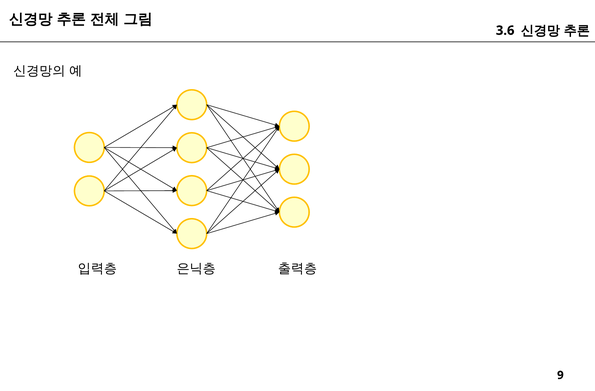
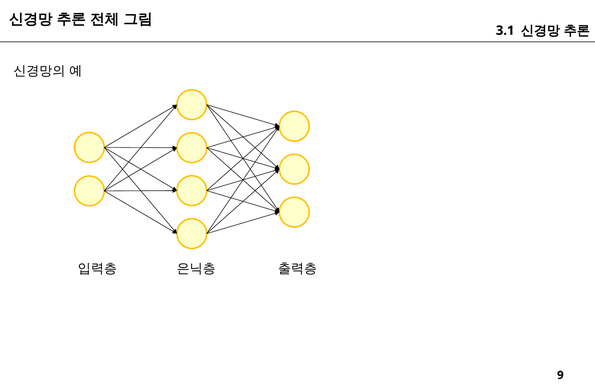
3.6: 3.6 -> 3.1
